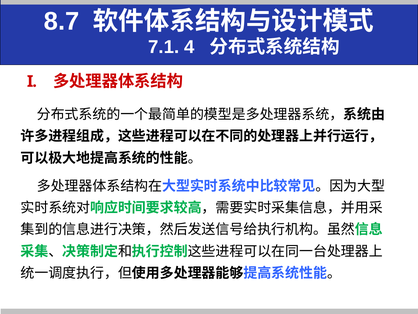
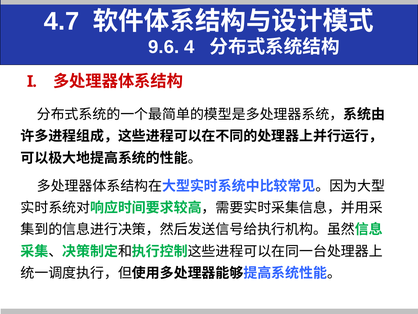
8.7: 8.7 -> 4.7
7.1: 7.1 -> 9.6
